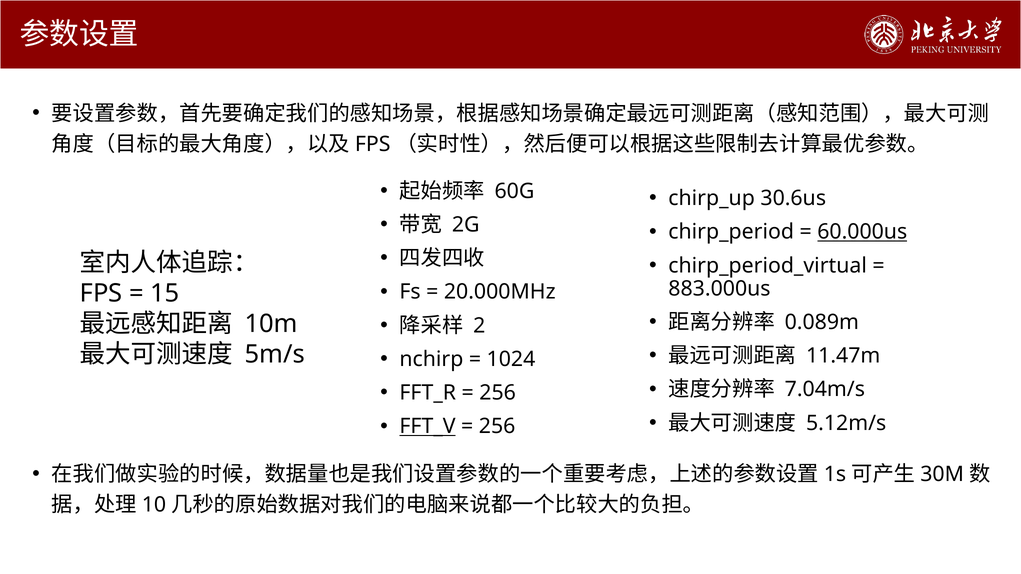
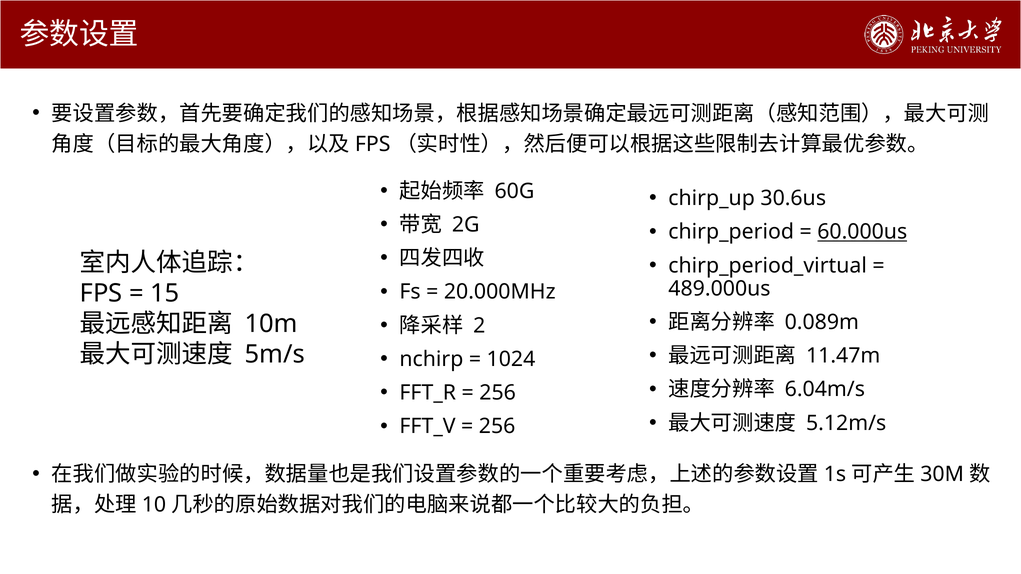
883.000us: 883.000us -> 489.000us
7.04m/s: 7.04m/s -> 6.04m/s
FFT_V underline: present -> none
